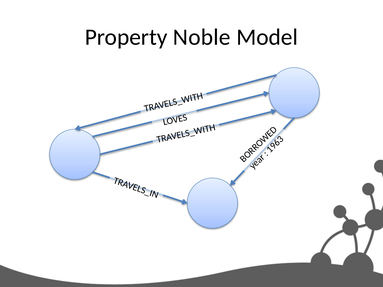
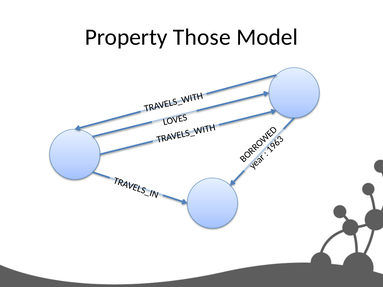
Noble: Noble -> Those
